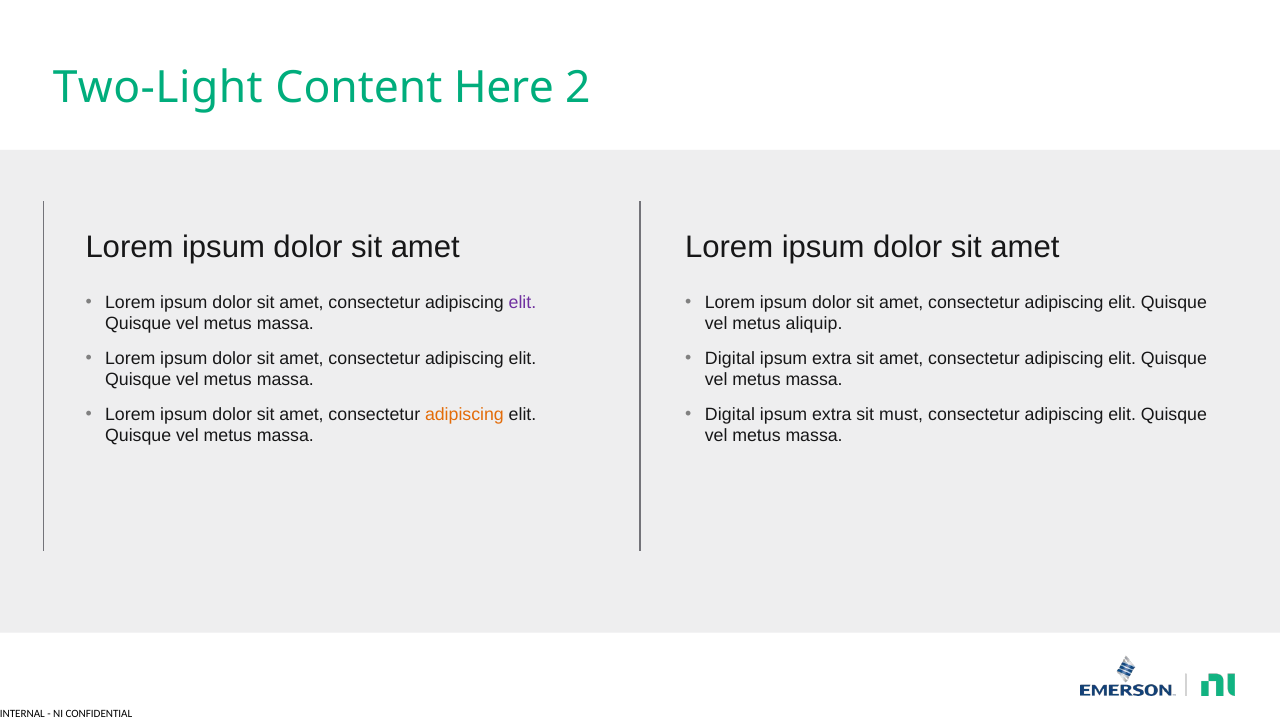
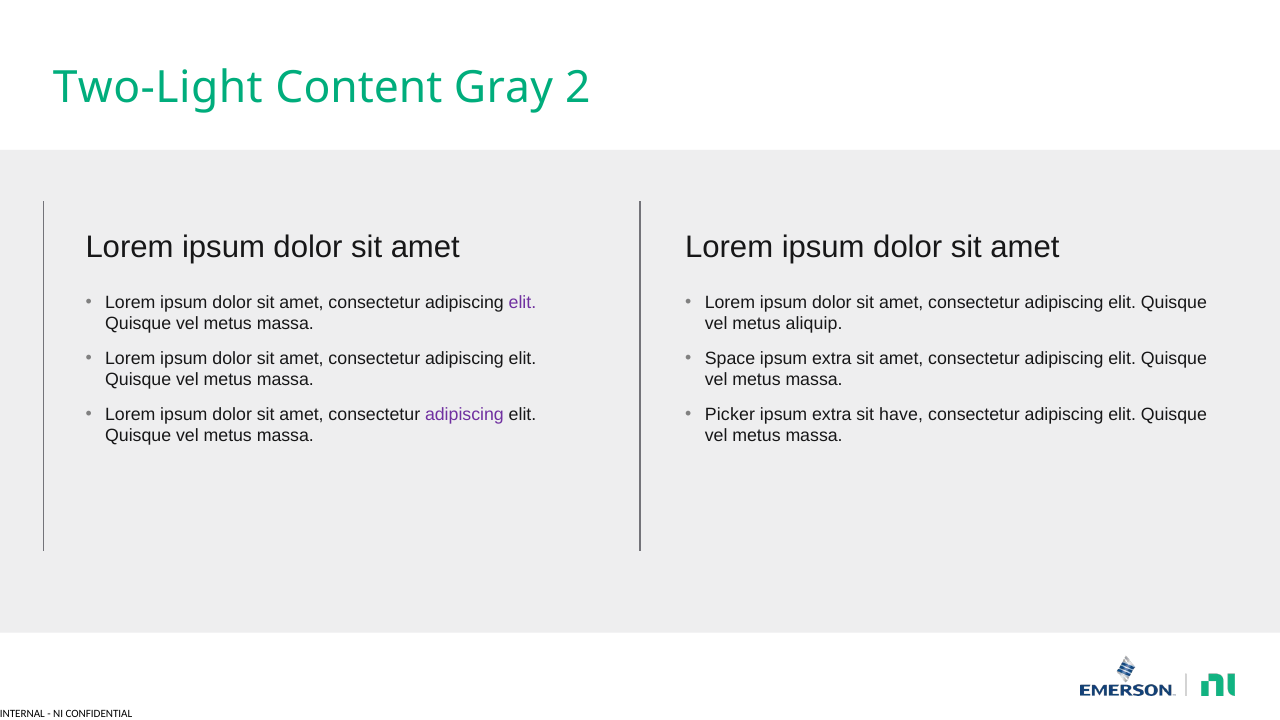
Here: Here -> Gray
Digital at (730, 359): Digital -> Space
adipiscing at (464, 415) colour: orange -> purple
Digital at (730, 415): Digital -> Picker
must: must -> have
